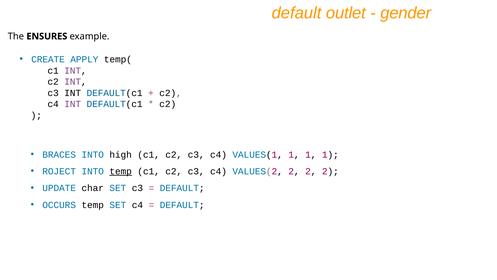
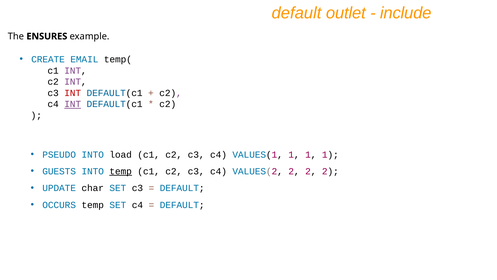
gender: gender -> include
APPLY: APPLY -> EMAIL
INT at (73, 93) colour: black -> red
INT at (73, 104) underline: none -> present
BRACES: BRACES -> PSEUDO
high: high -> load
ROJECT: ROJECT -> GUESTS
